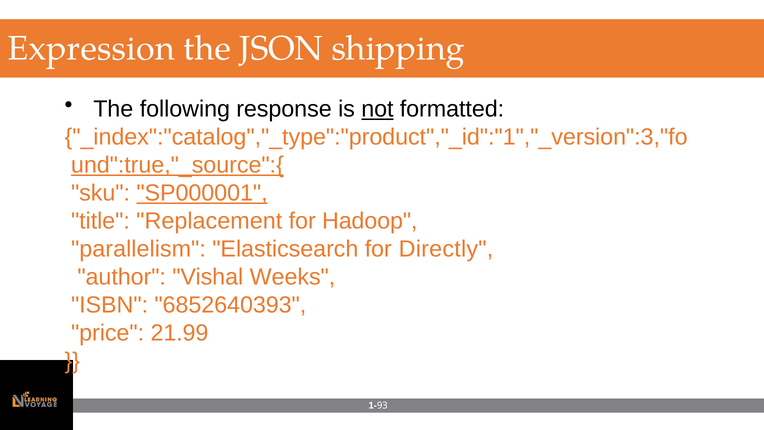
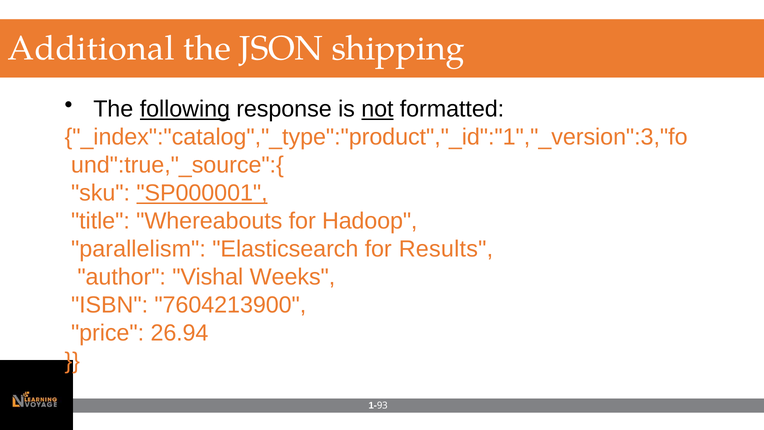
Expression: Expression -> Additional
following underline: none -> present
und":true,"_source":{ underline: present -> none
Replacement: Replacement -> Whereabouts
Directly: Directly -> Results
6852640393: 6852640393 -> 7604213900
21.99: 21.99 -> 26.94
